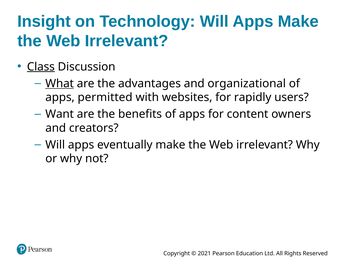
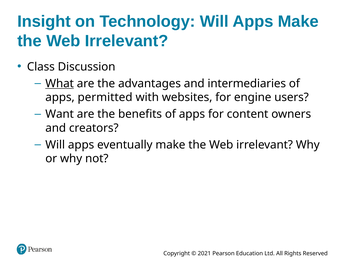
Class underline: present -> none
organizational: organizational -> intermediaries
rapidly: rapidly -> engine
